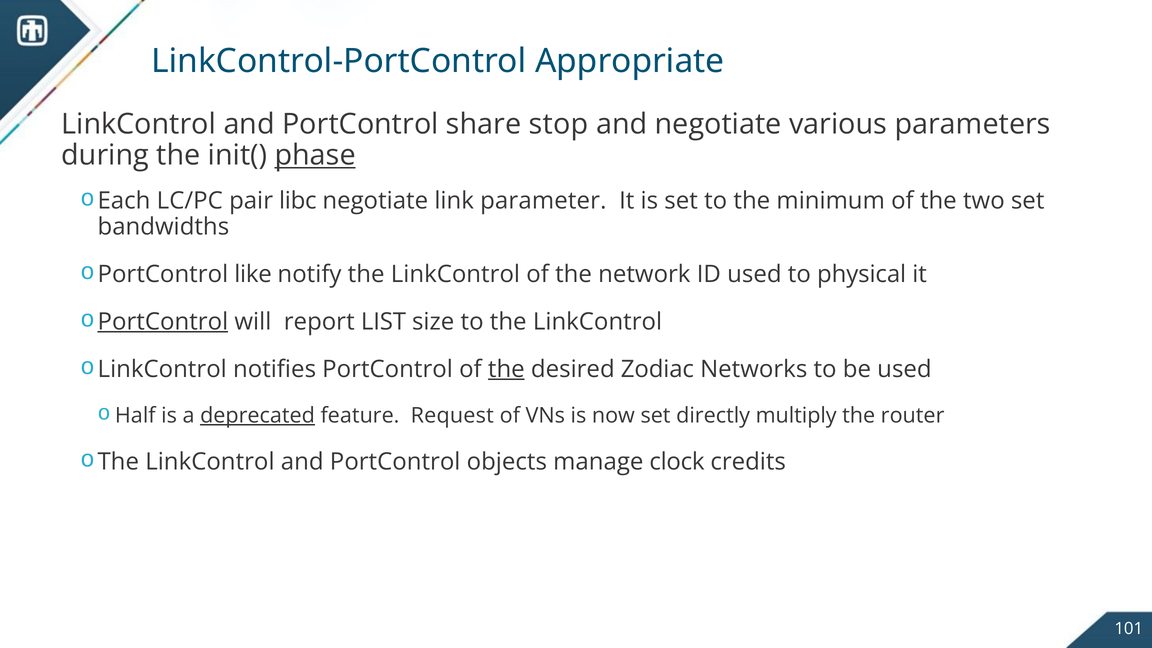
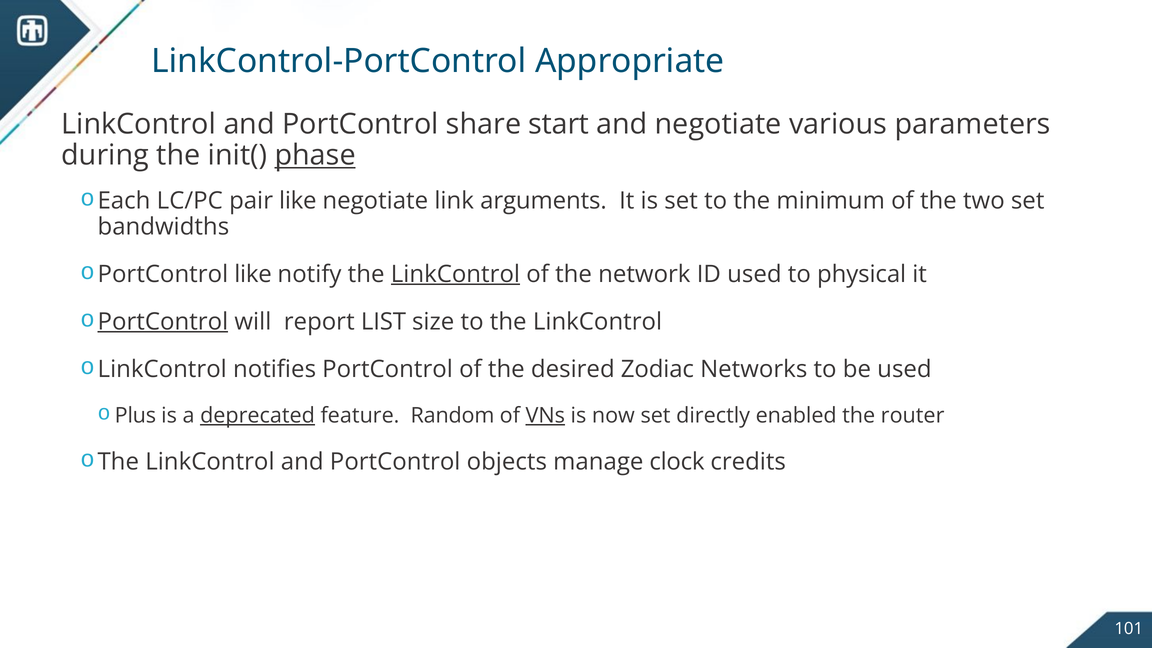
stop: stop -> start
pair libc: libc -> like
parameter: parameter -> arguments
LinkControl at (455, 274) underline: none -> present
the at (506, 369) underline: present -> none
Half: Half -> Plus
Request: Request -> Random
VNs underline: none -> present
multiply: multiply -> enabled
